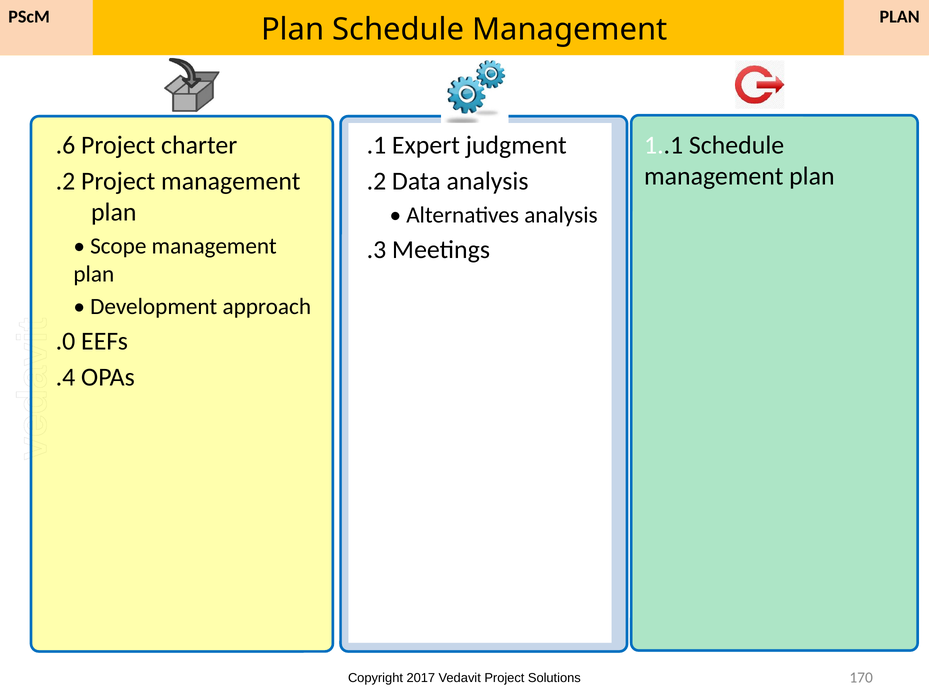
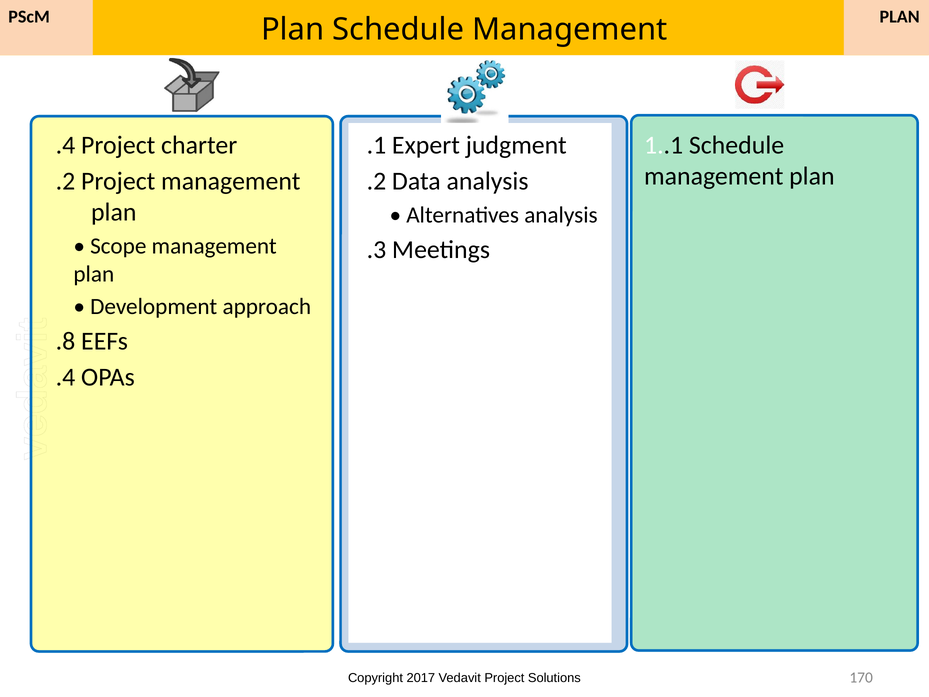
.6 at (66, 145): .6 -> .4
.0: .0 -> .8
